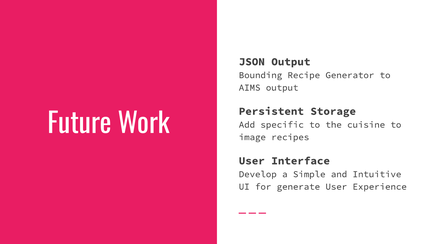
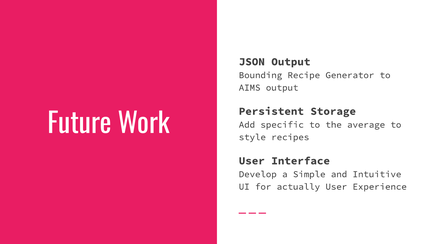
cuisine: cuisine -> average
image: image -> style
generate: generate -> actually
